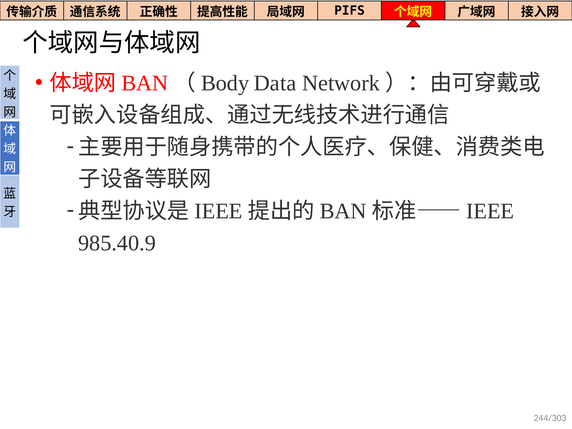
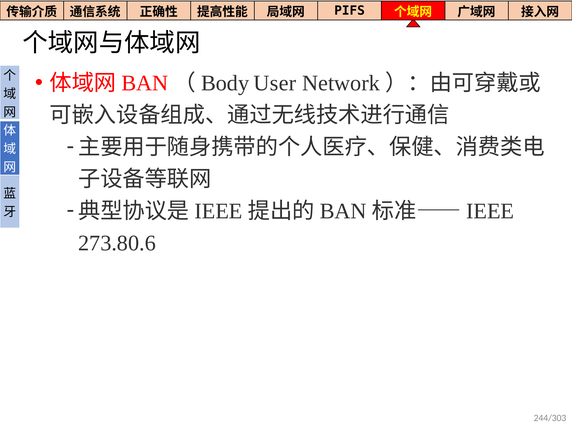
Data: Data -> User
985.40.9: 985.40.9 -> 273.80.6
